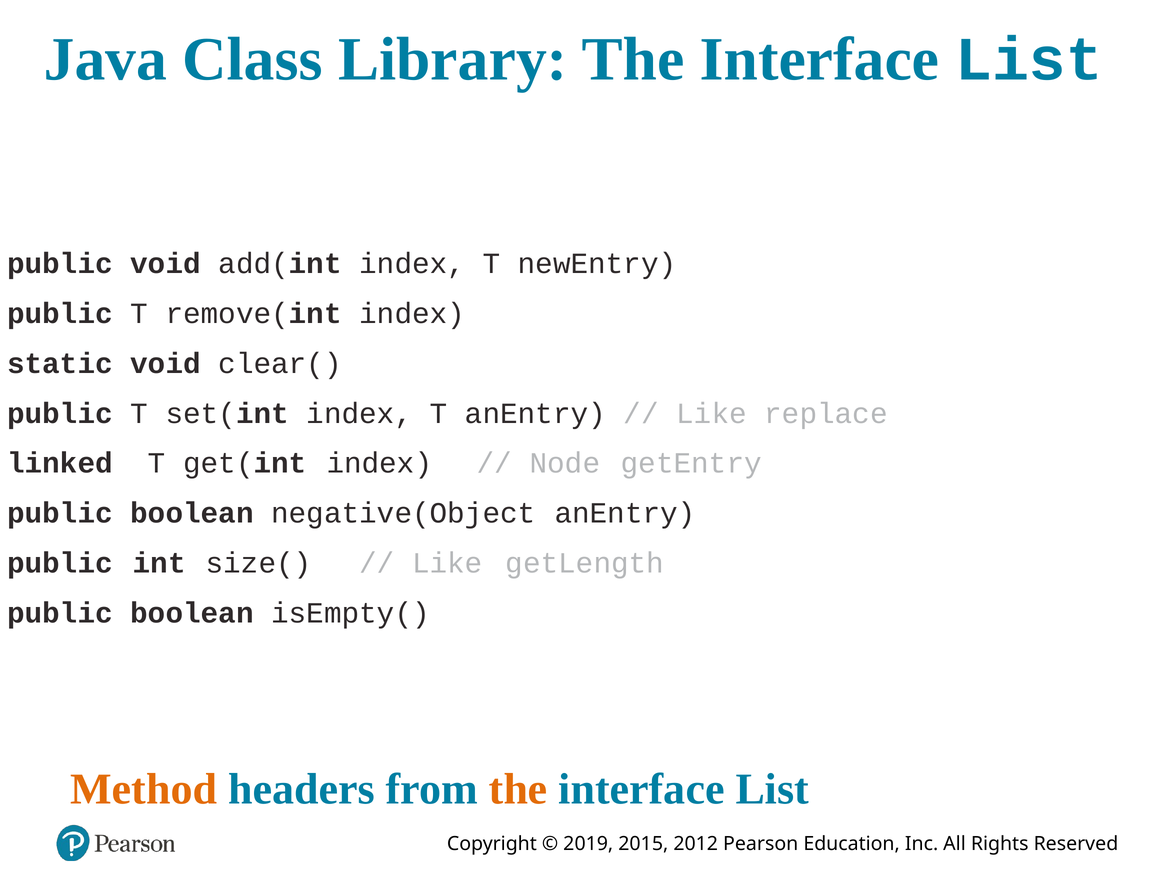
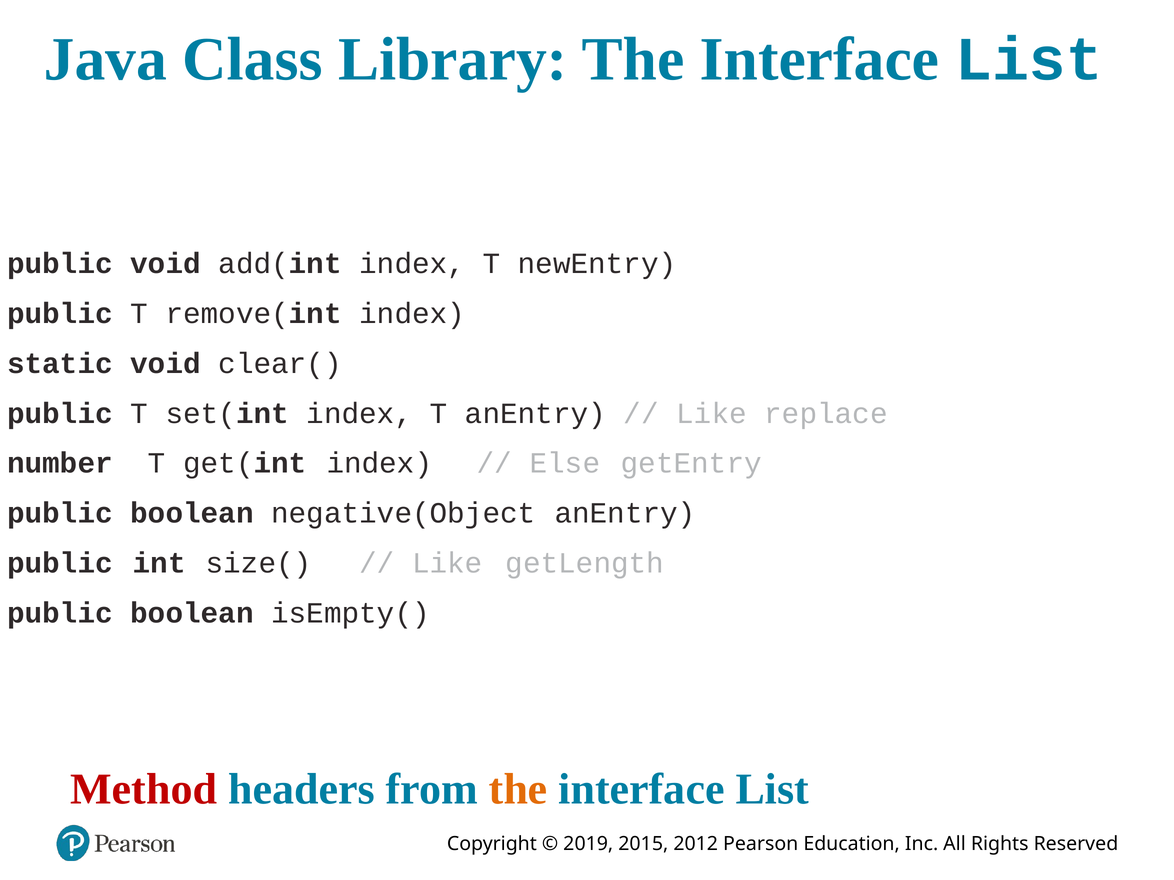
linked: linked -> number
Node: Node -> Else
Method colour: orange -> red
